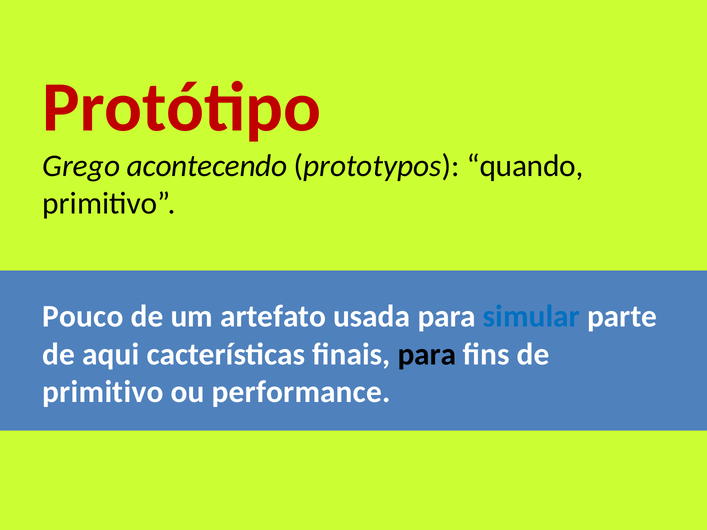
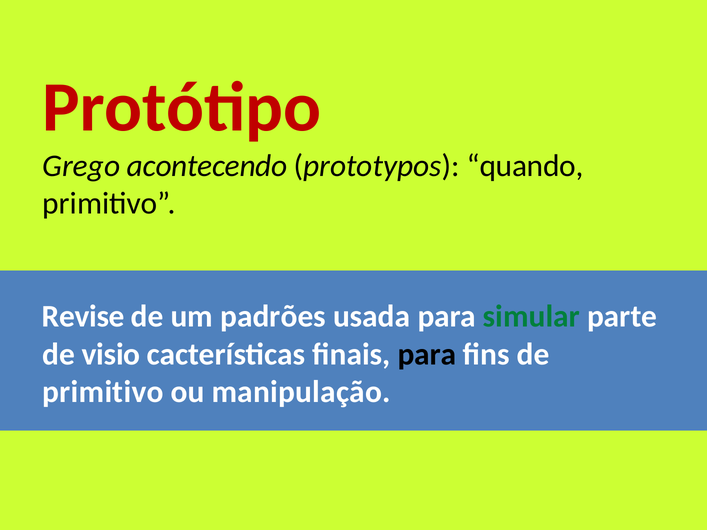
Pouco: Pouco -> Revise
artefato: artefato -> padrões
simular colour: blue -> green
aqui: aqui -> visio
performance: performance -> manipulação
